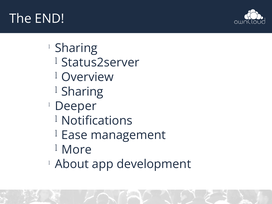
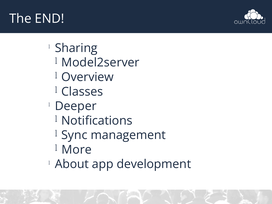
Status2server: Status2server -> Model2server
Sharing at (82, 92): Sharing -> Classes
Ease: Ease -> Sync
